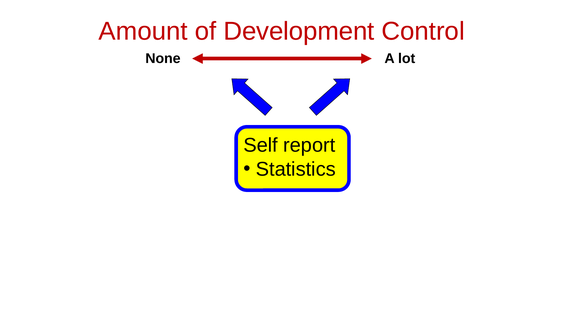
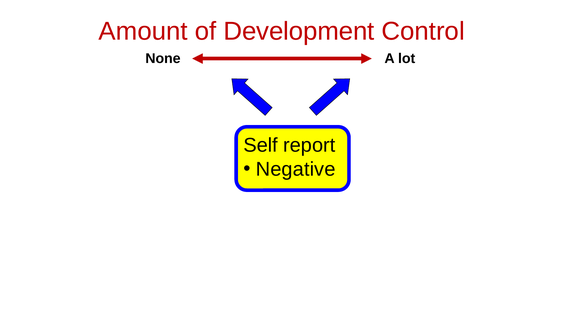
Statistics: Statistics -> Negative
